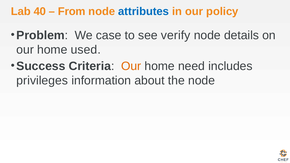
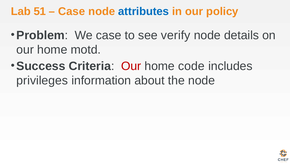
40: 40 -> 51
From at (72, 11): From -> Case
used: used -> motd
Our at (131, 66) colour: orange -> red
need: need -> code
